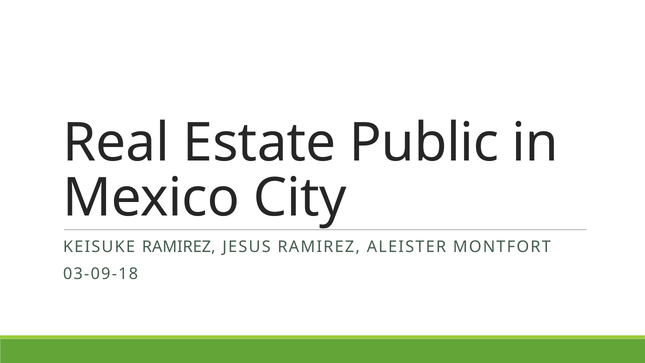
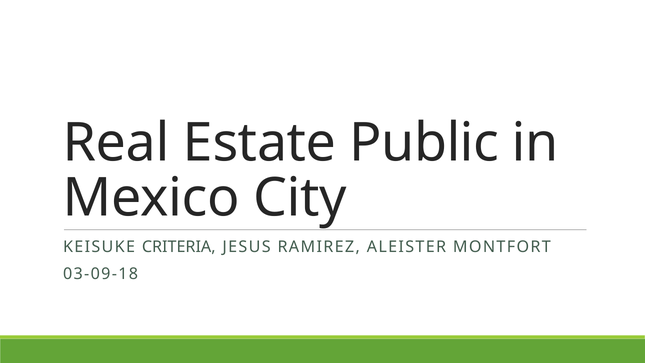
KEISUKE RAMIREZ: RAMIREZ -> CRITERIA
